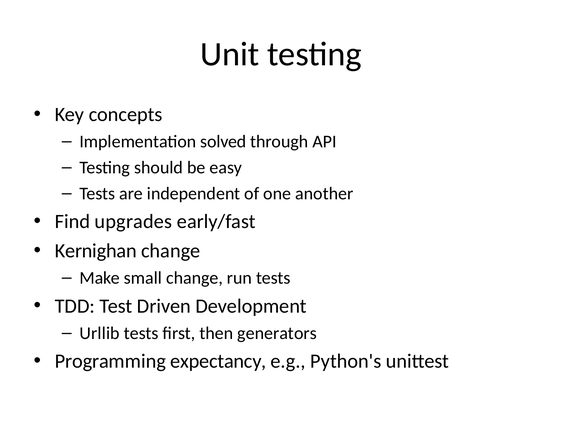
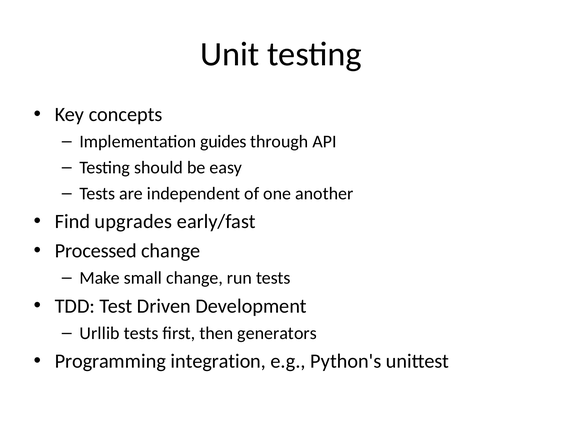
solved: solved -> guides
Kernighan: Kernighan -> Processed
expectancy: expectancy -> integration
